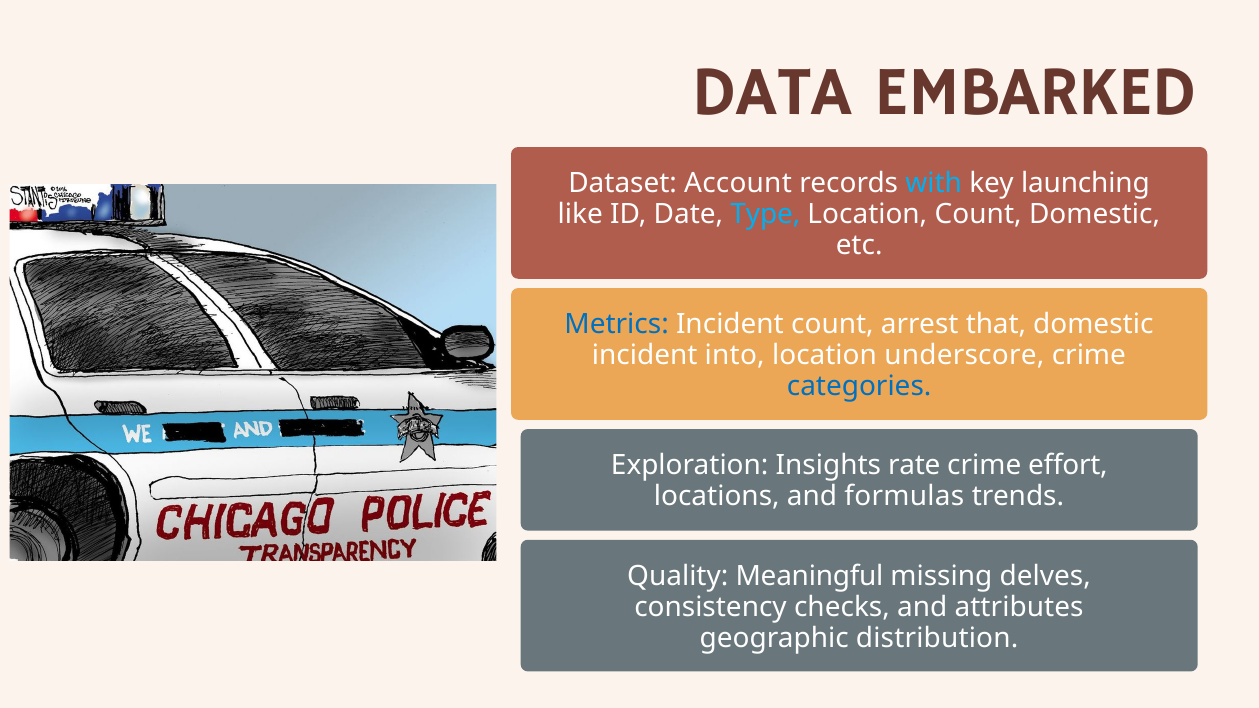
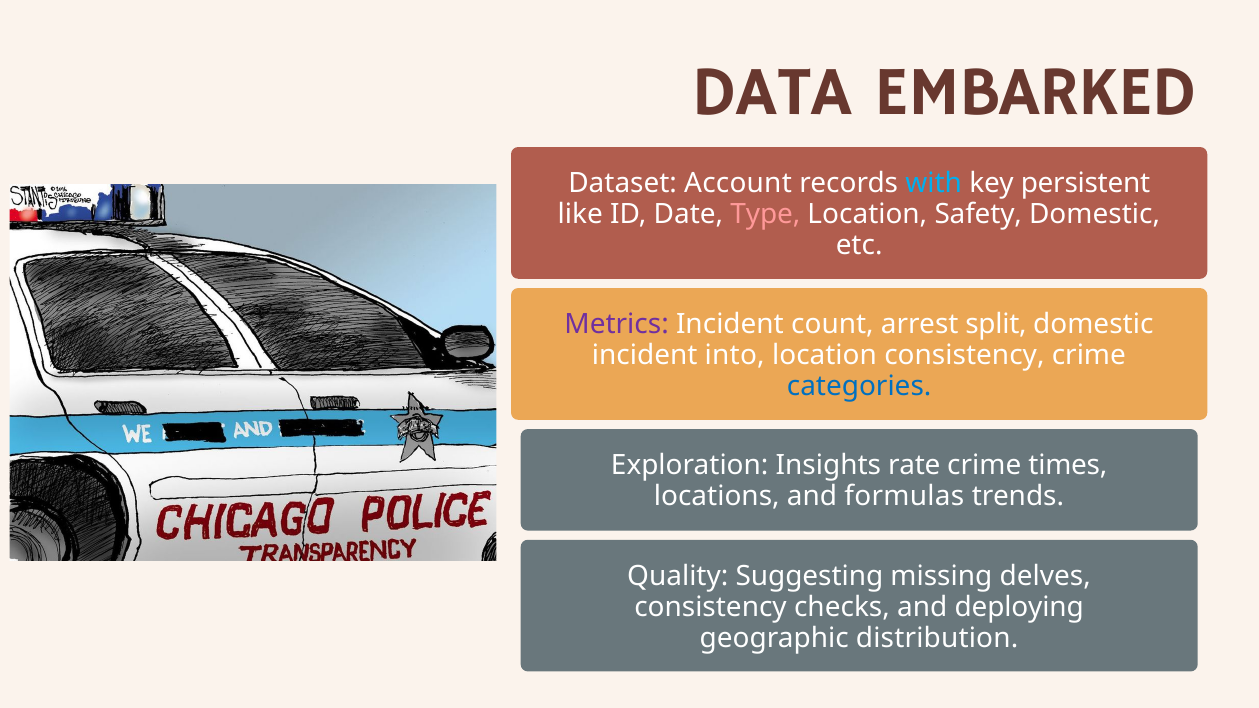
launching: launching -> persistent
Type colour: light blue -> pink
Location Count: Count -> Safety
Metrics colour: blue -> purple
that: that -> split
location underscore: underscore -> consistency
effort: effort -> times
Meaningful: Meaningful -> Suggesting
attributes: attributes -> deploying
